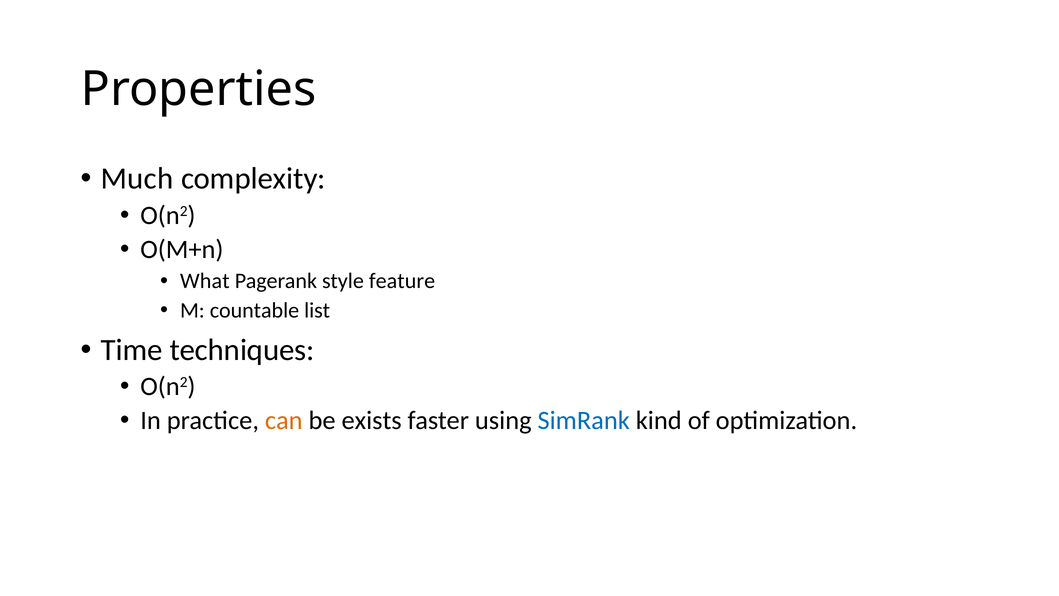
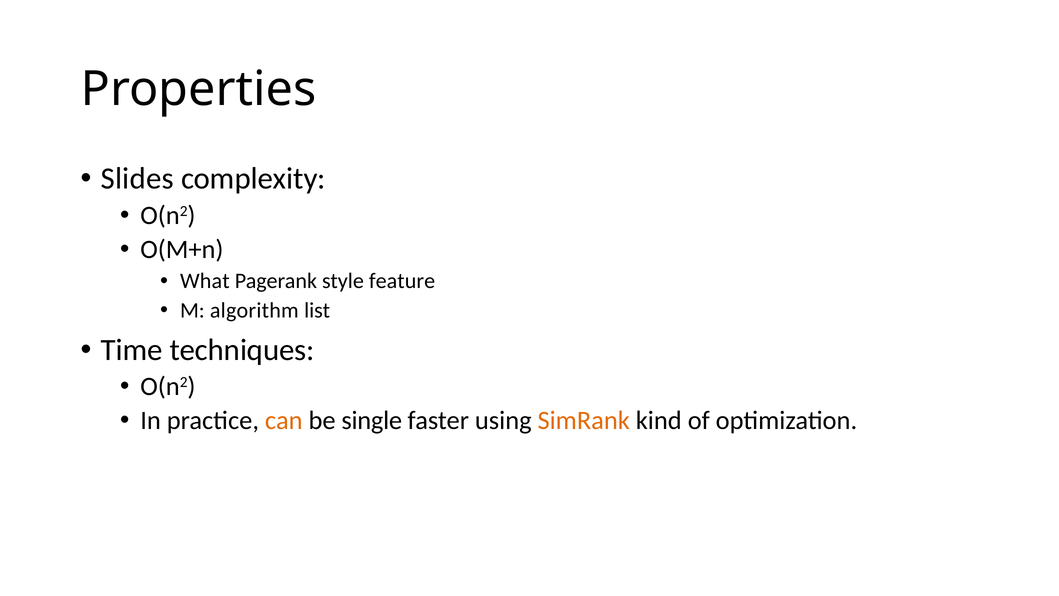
Much: Much -> Slides
countable: countable -> algorithm
exists: exists -> single
SimRank colour: blue -> orange
